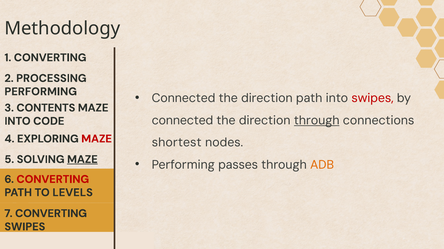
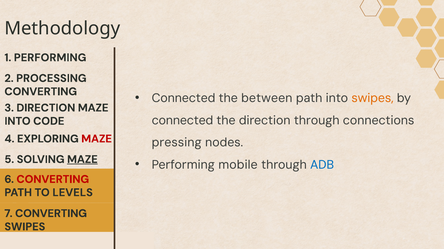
1 CONVERTING: CONVERTING -> PERFORMING
PERFORMING at (41, 92): PERFORMING -> CONVERTING
direction at (267, 99): direction -> between
swipes at (372, 99) colour: red -> orange
3 CONTENTS: CONTENTS -> DIRECTION
through at (317, 121) underline: present -> none
shortest: shortest -> pressing
passes: passes -> mobile
ADB colour: orange -> blue
